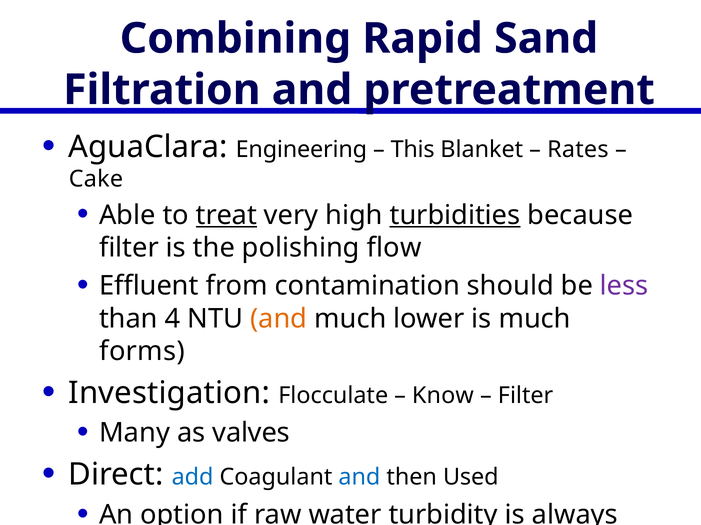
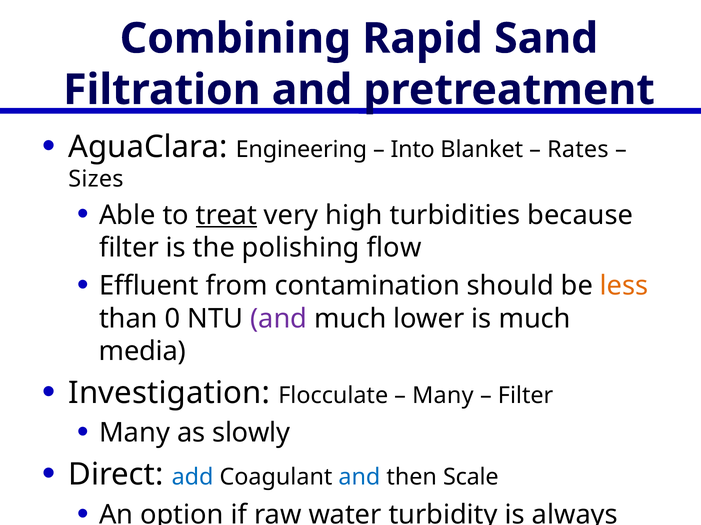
This: This -> Into
Cake: Cake -> Sizes
turbidities underline: present -> none
less at (624, 286) colour: purple -> orange
4: 4 -> 0
and at (279, 319) colour: orange -> purple
forms: forms -> media
Know at (443, 396): Know -> Many
valves: valves -> slowly
Used: Used -> Scale
